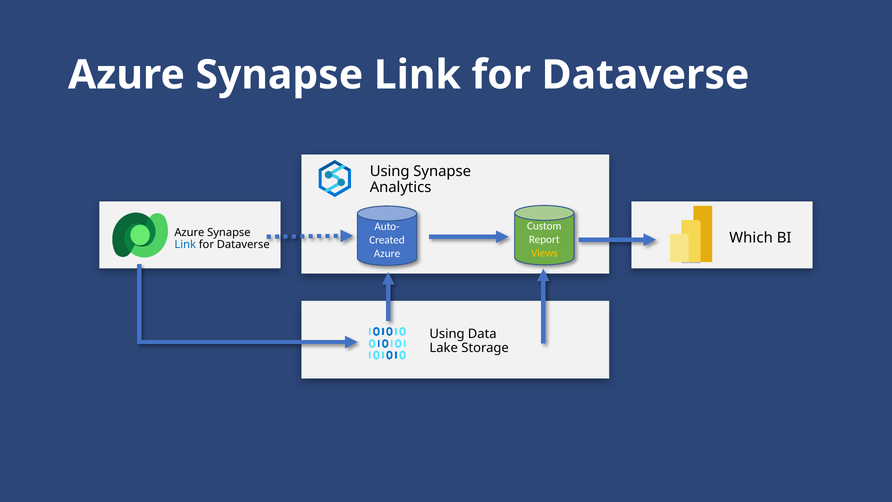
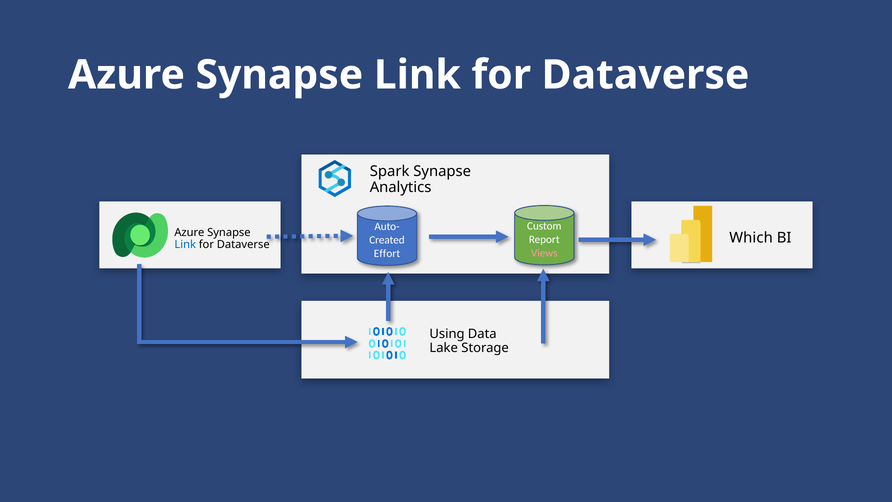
Using at (390, 171): Using -> Spark
Views colour: yellow -> pink
Azure at (387, 253): Azure -> Effort
